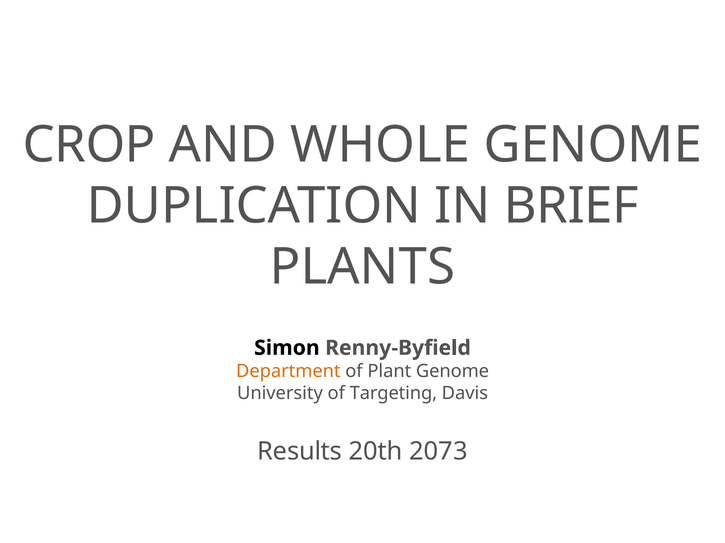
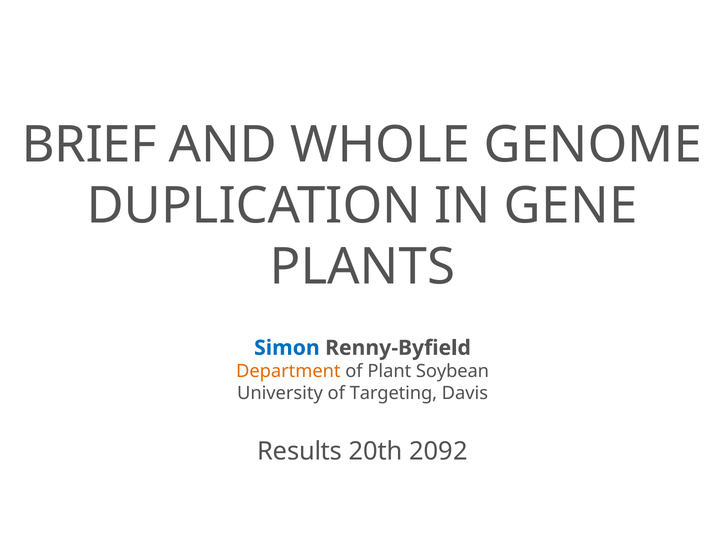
CROP: CROP -> BRIEF
BRIEF: BRIEF -> GENE
Simon colour: black -> blue
Plant Genome: Genome -> Soybean
2073: 2073 -> 2092
